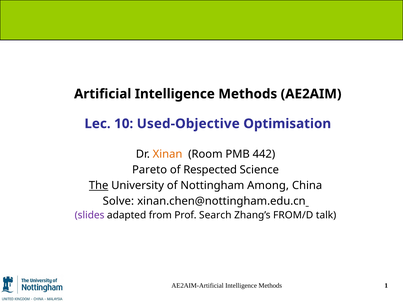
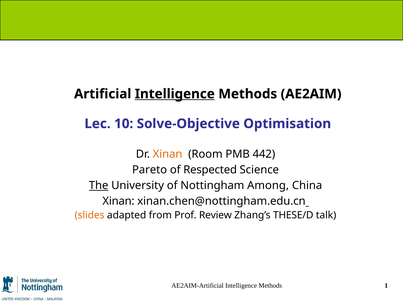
Intelligence at (175, 94) underline: none -> present
Used-Objective: Used-Objective -> Solve-Objective
Solve at (118, 201): Solve -> Xinan
slides colour: purple -> orange
Search: Search -> Review
FROM/D: FROM/D -> THESE/D
